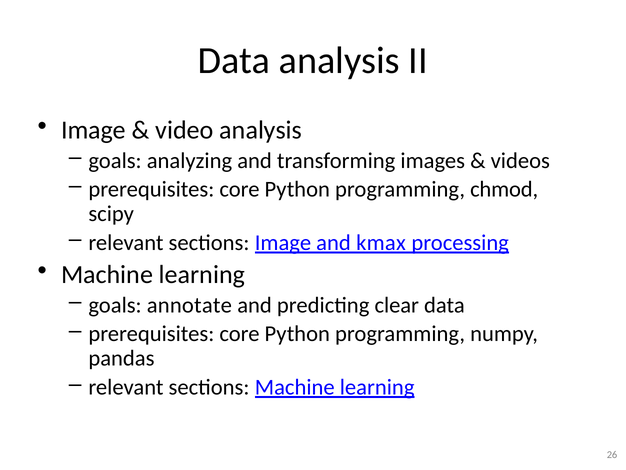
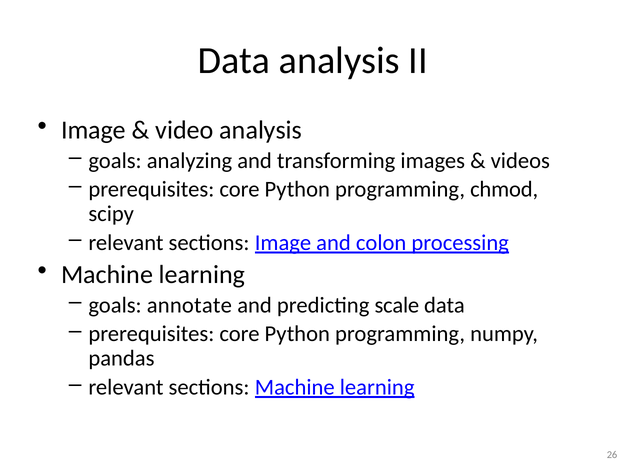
kmax: kmax -> colon
clear: clear -> scale
